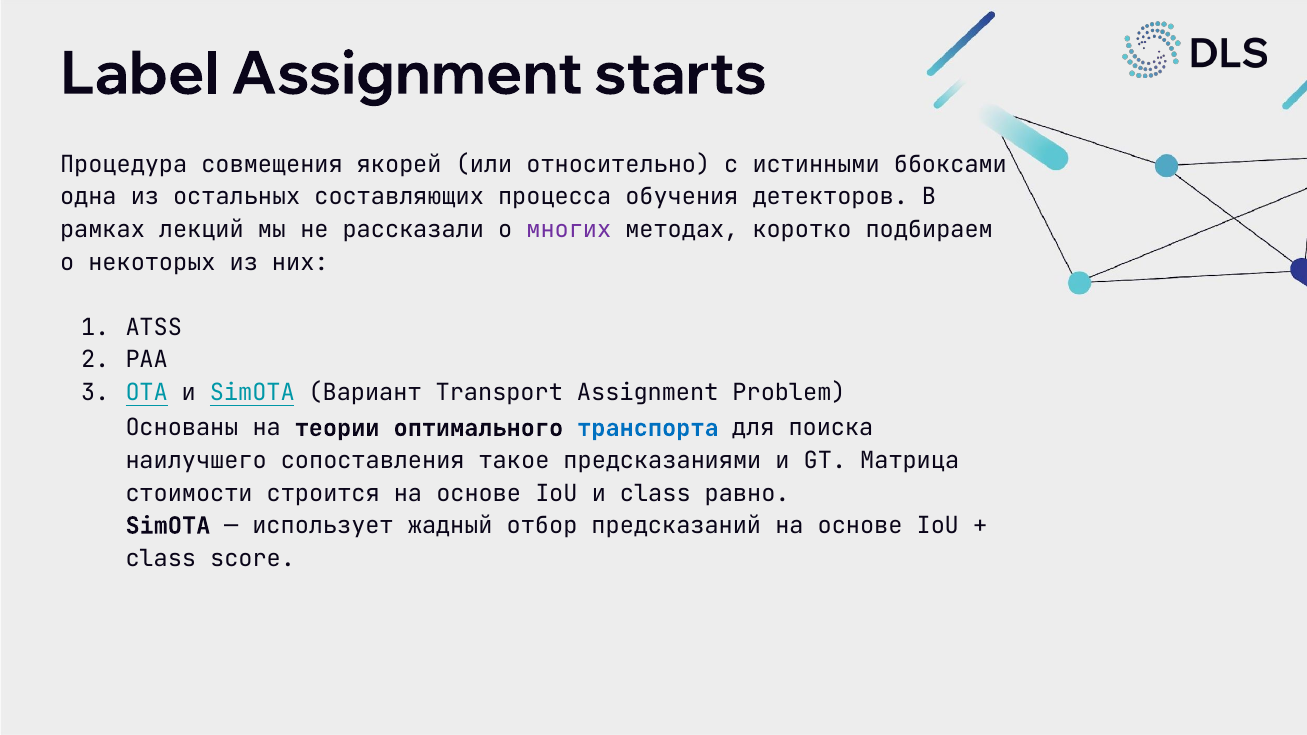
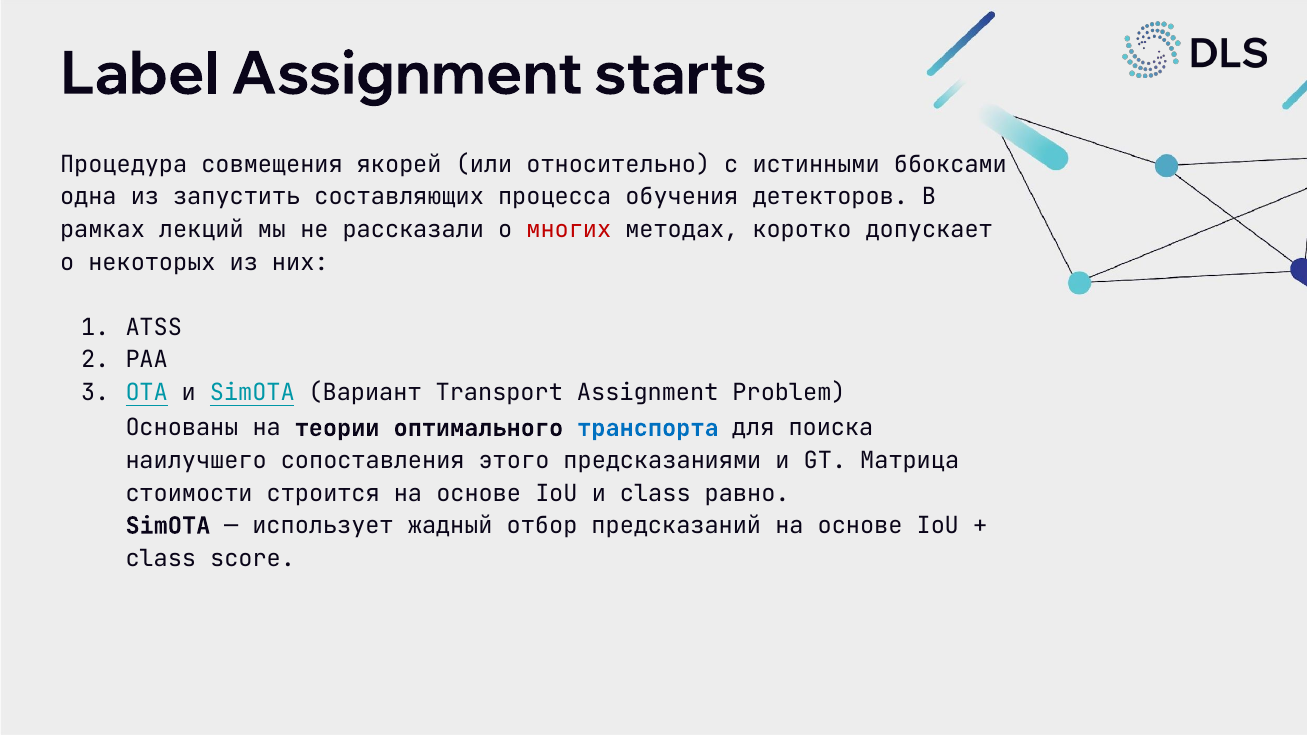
остальных: остальных -> запустить
многих colour: purple -> red
подбираем: подбираем -> допускает
такое: такое -> этого
